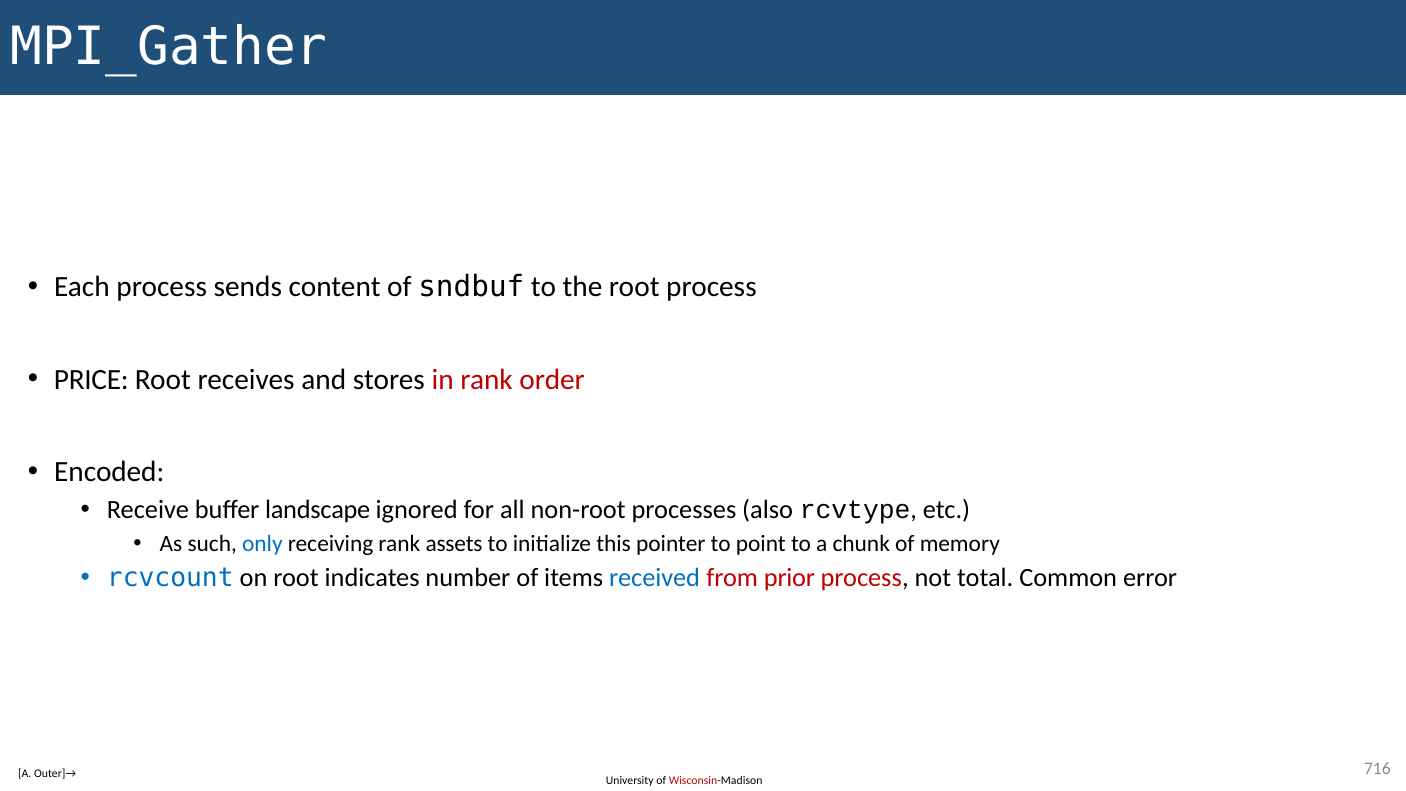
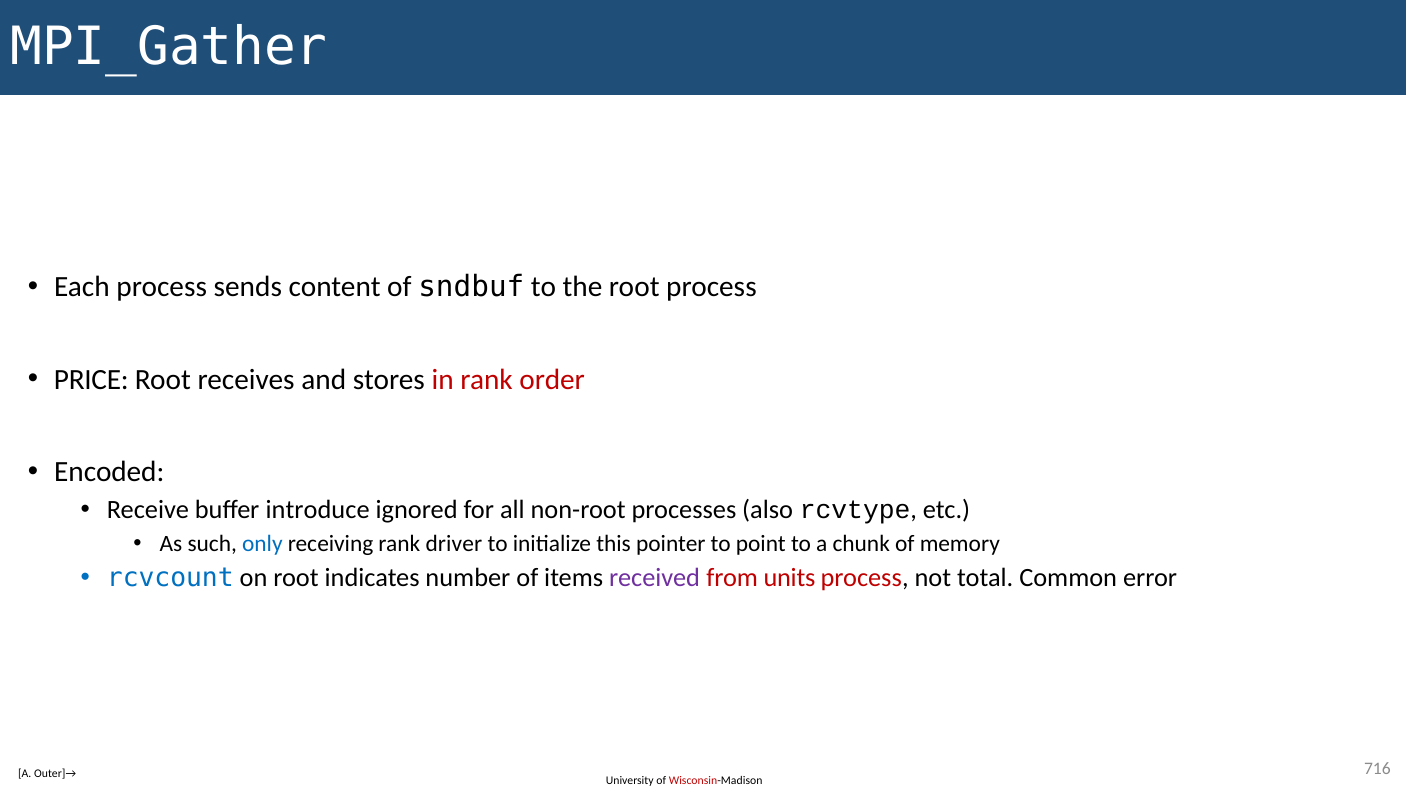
landscape: landscape -> introduce
assets: assets -> driver
received colour: blue -> purple
prior: prior -> units
